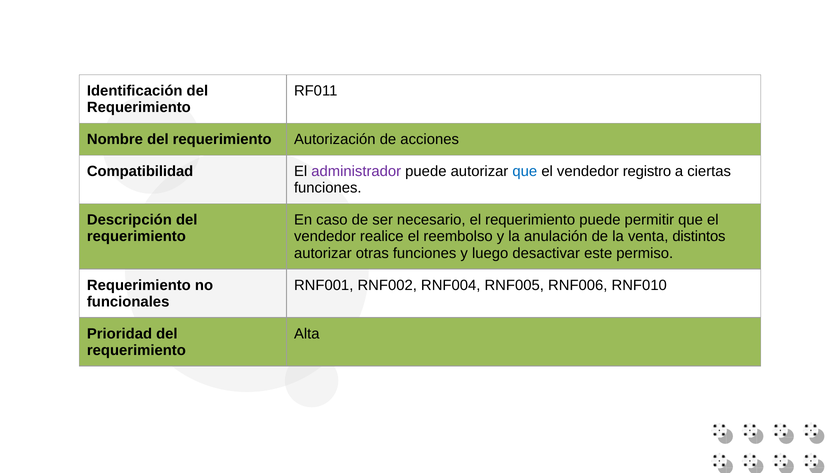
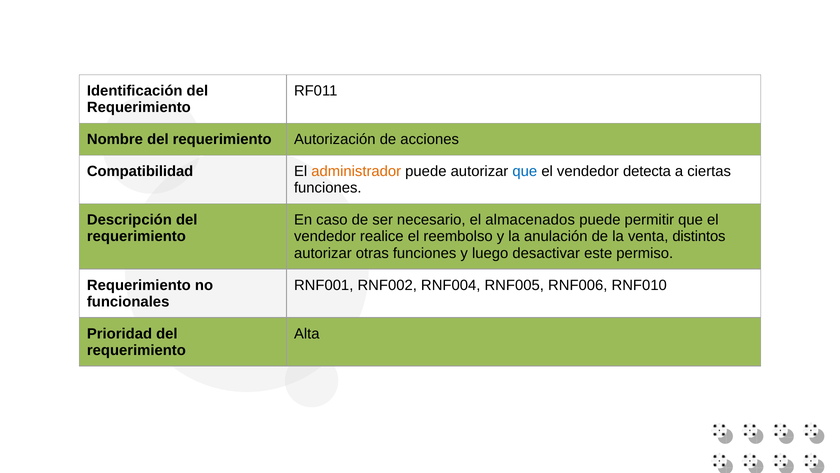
administrador colour: purple -> orange
registro: registro -> detecta
el requerimiento: requerimiento -> almacenados
